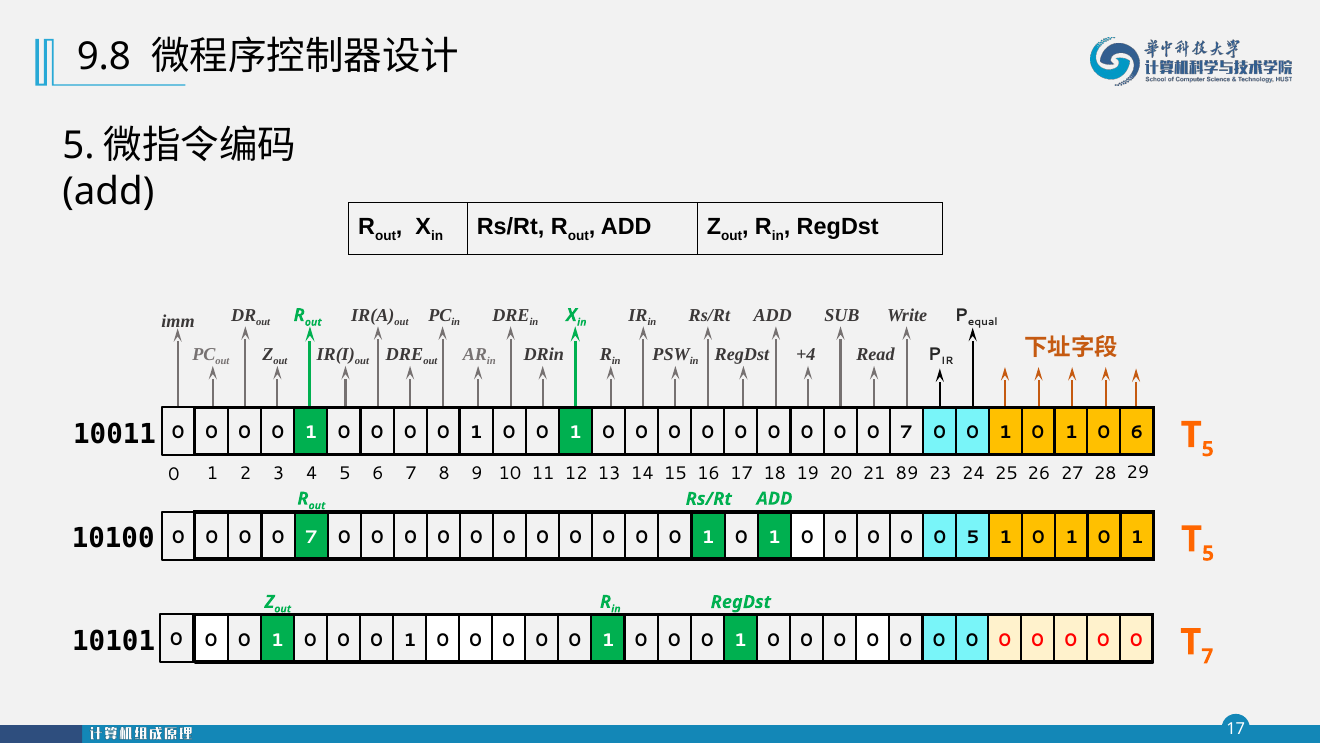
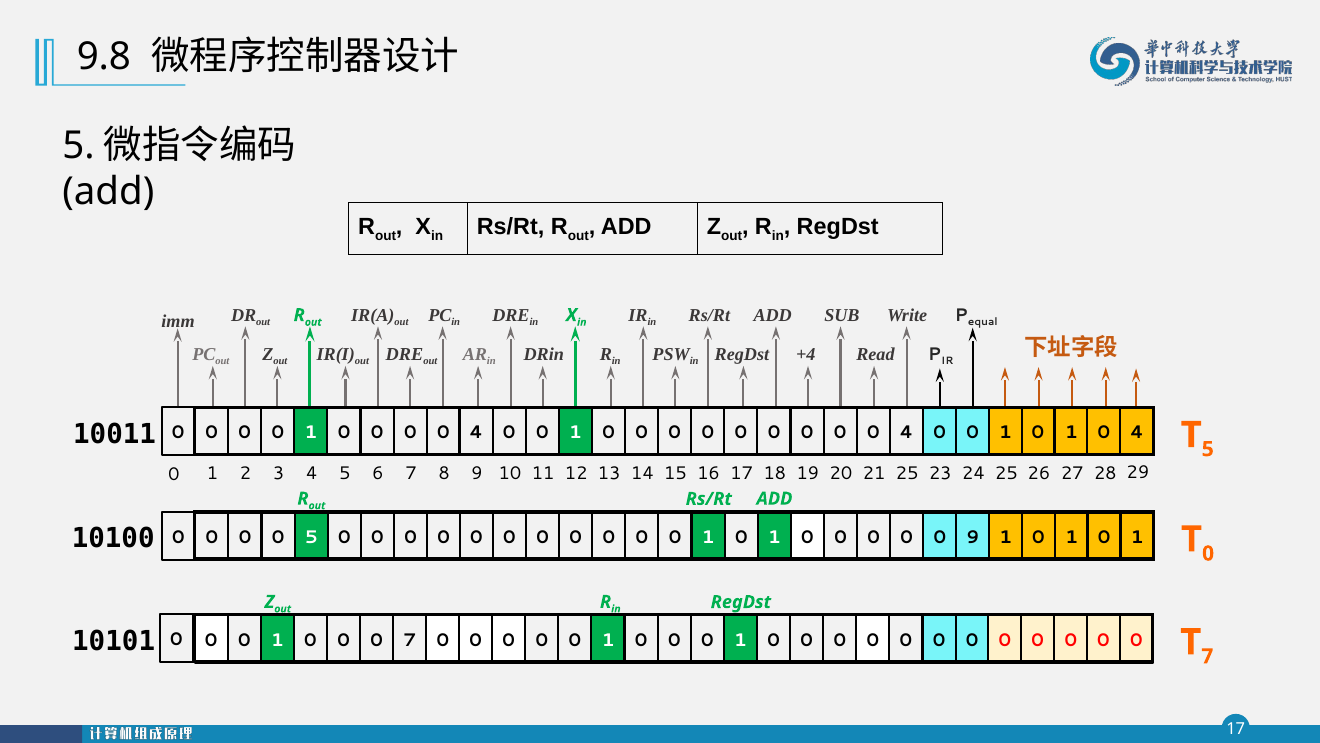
1 at (476, 433): 1 -> 4
7 at (906, 433): 7 -> 4
1 0 6: 6 -> 4
21 89: 89 -> 25
7 at (311, 537): 7 -> 5
0 5: 5 -> 9
5 at (1208, 553): 5 -> 0
1 at (410, 640): 1 -> 7
